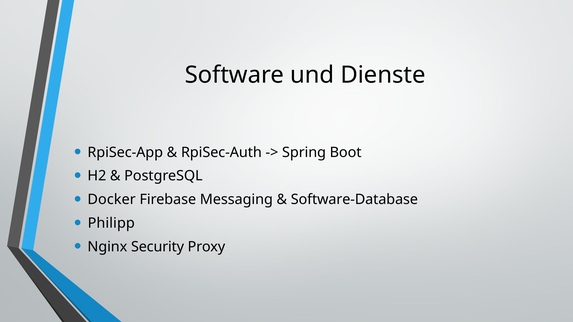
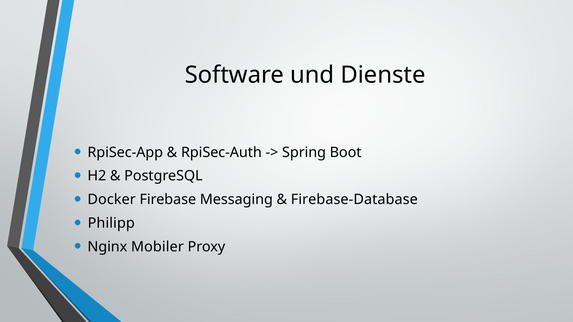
Software-Database: Software-Database -> Firebase-Database
Security: Security -> Mobiler
